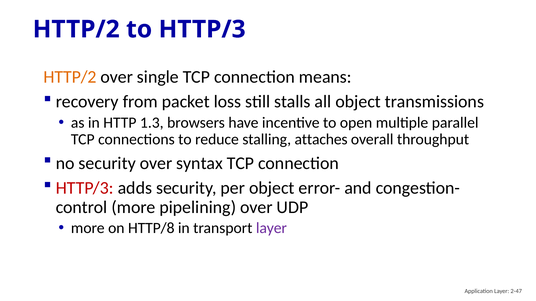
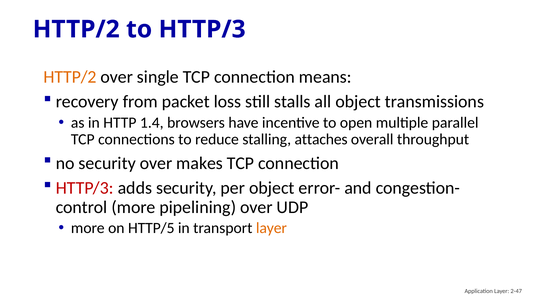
1.3: 1.3 -> 1.4
syntax: syntax -> makes
HTTP/8: HTTP/8 -> HTTP/5
layer at (271, 228) colour: purple -> orange
